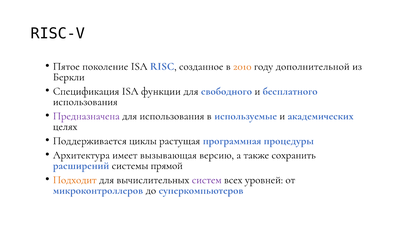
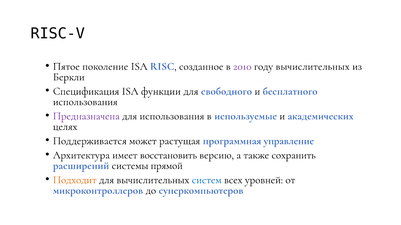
2010 colour: orange -> purple
году дополнительной: дополнительной -> вычислительных
циклы: циклы -> может
процедуры: процедуры -> управление
вызывающая: вызывающая -> восстановить
систем colour: purple -> blue
